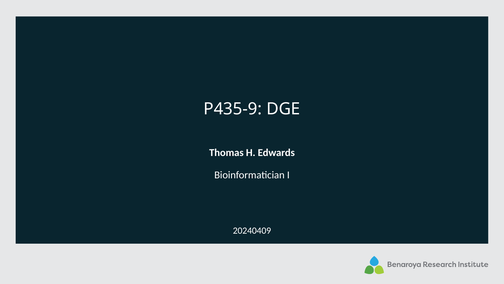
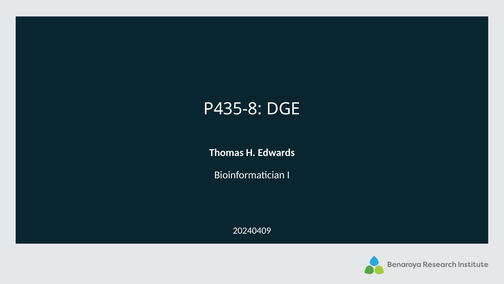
P435-9: P435-9 -> P435-8
